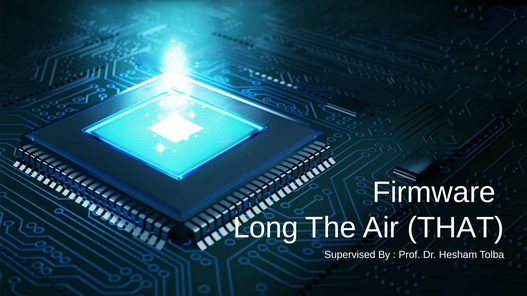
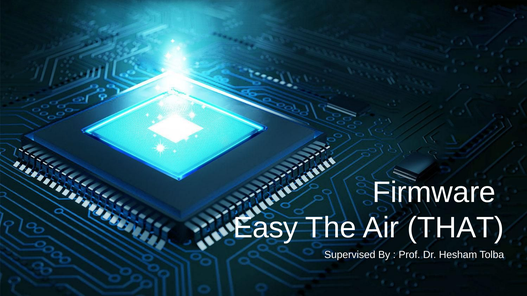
Long: Long -> Easy
